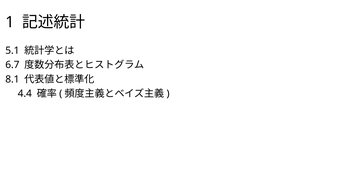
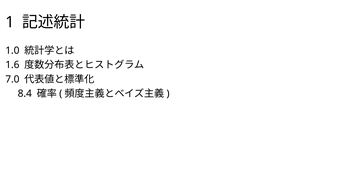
5.1: 5.1 -> 1.0
6.7: 6.7 -> 1.6
8.1: 8.1 -> 7.0
4.4: 4.4 -> 8.4
